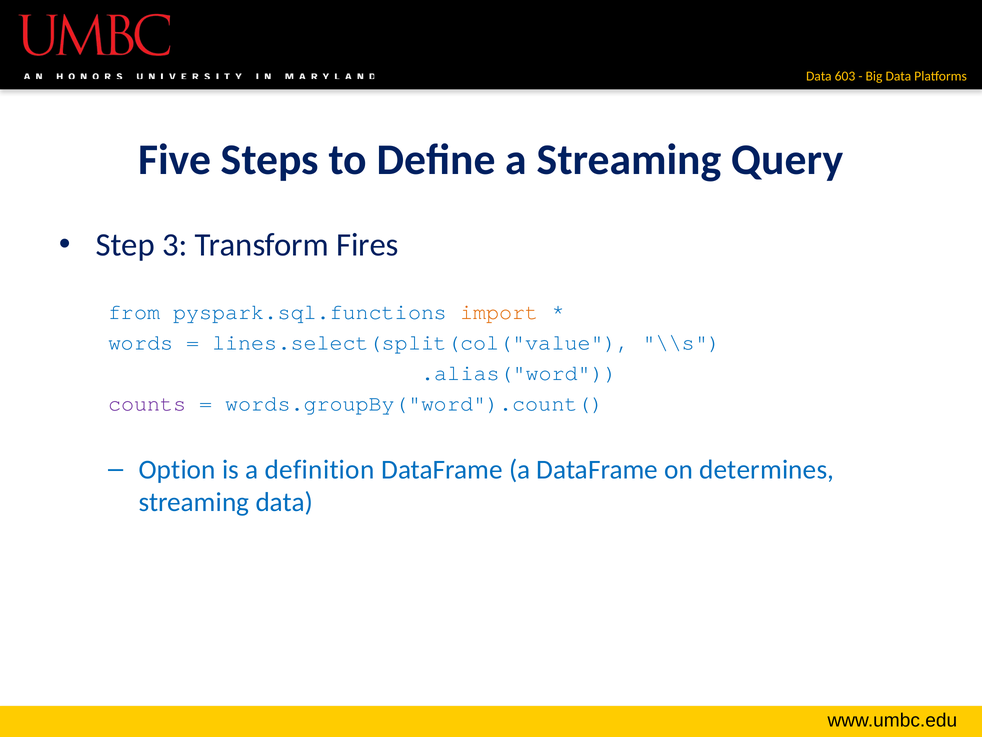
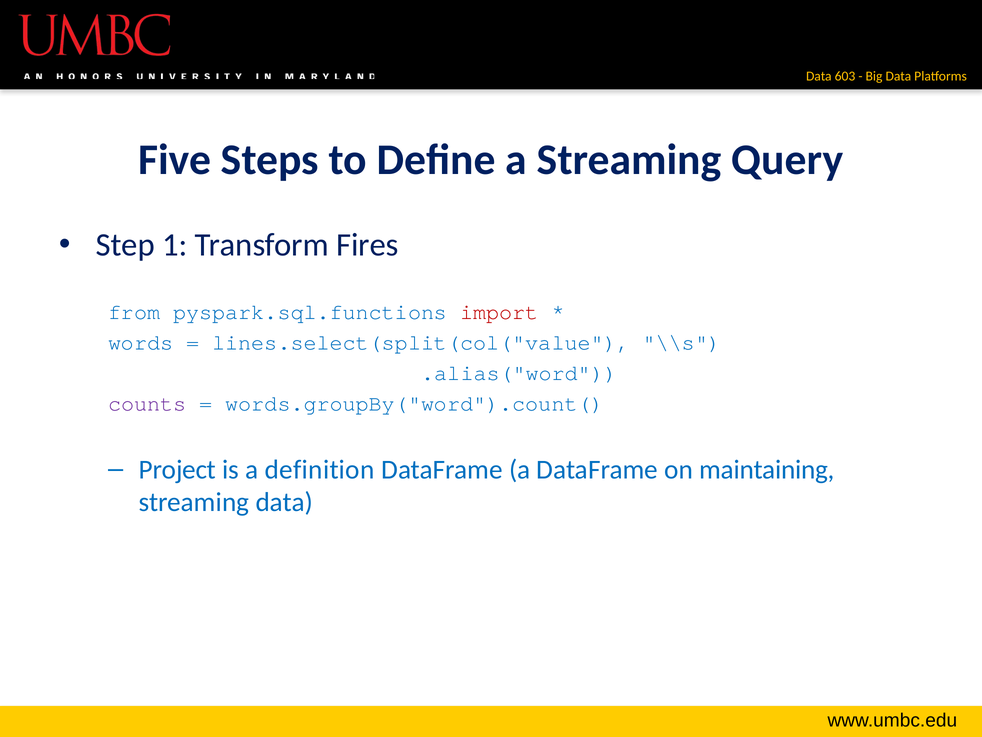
3: 3 -> 1
import colour: orange -> red
Option: Option -> Project
determines: determines -> maintaining
